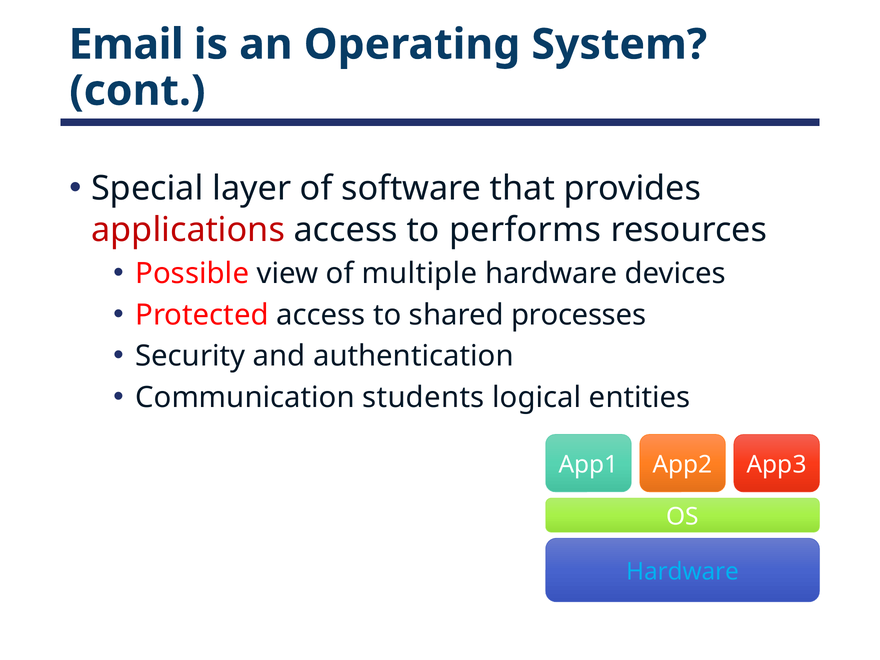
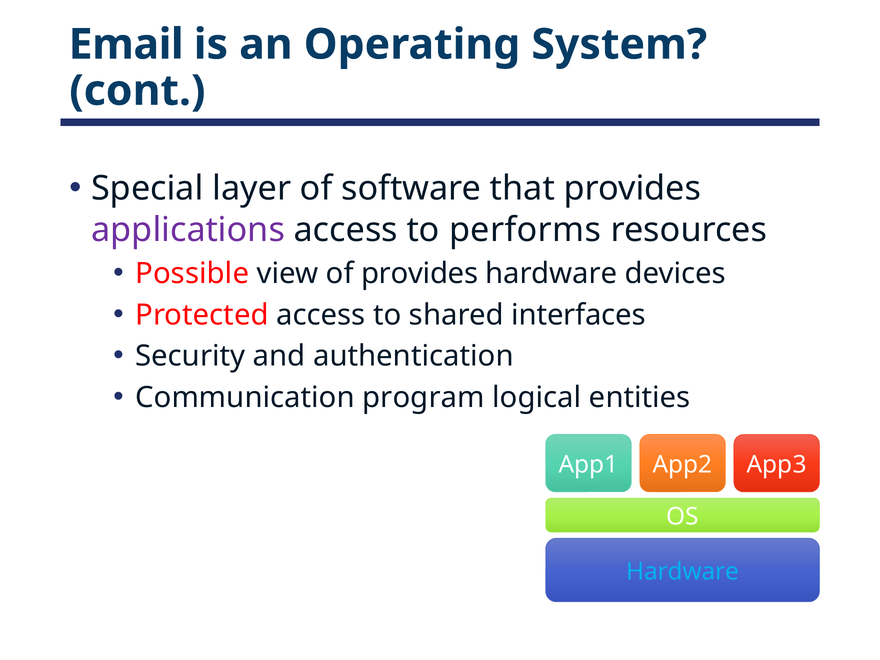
applications colour: red -> purple
of multiple: multiple -> provides
processes: processes -> interfaces
students: students -> program
